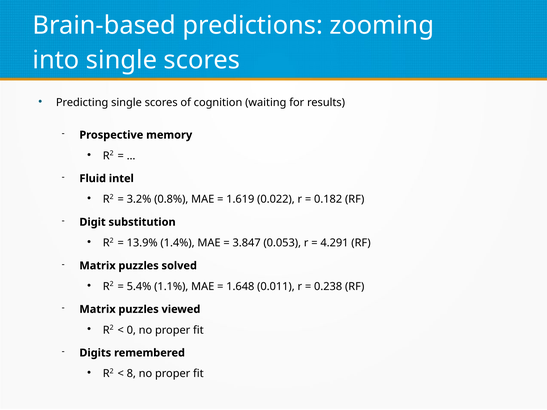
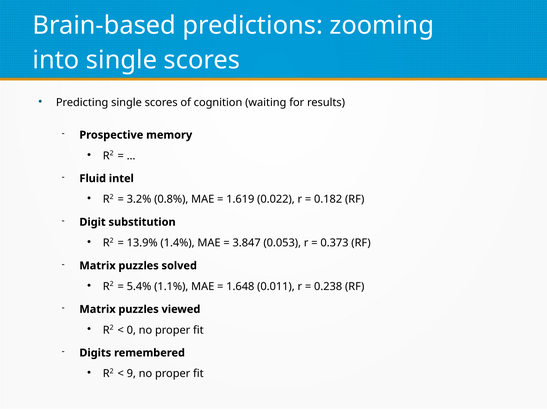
4.291: 4.291 -> 0.373
8: 8 -> 9
